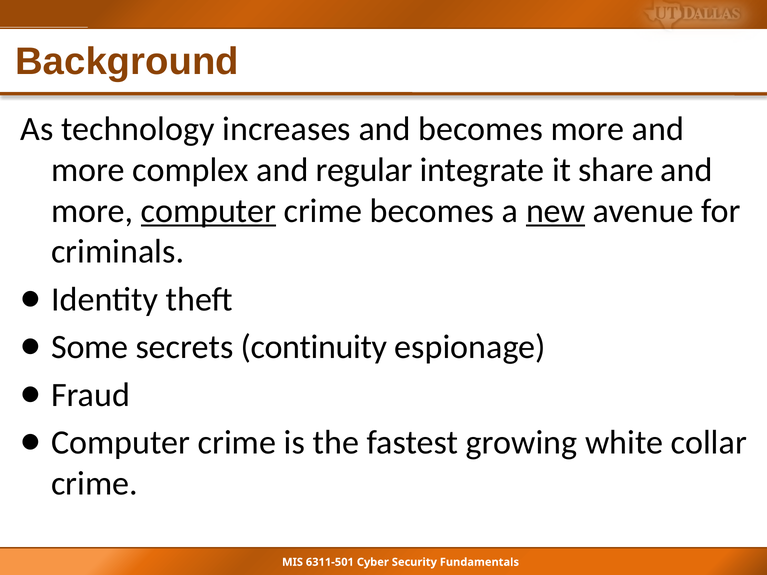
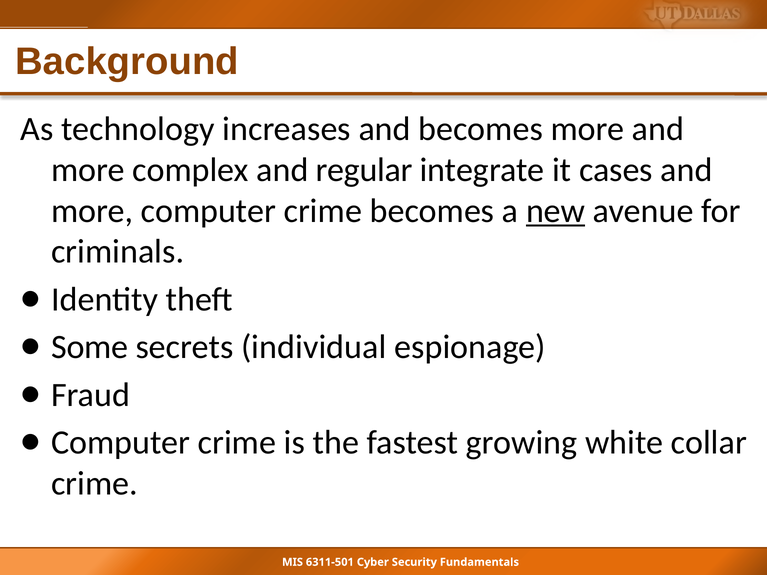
share: share -> cases
computer at (208, 211) underline: present -> none
continuity: continuity -> individual
